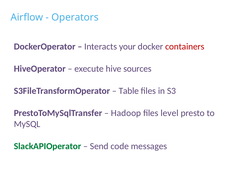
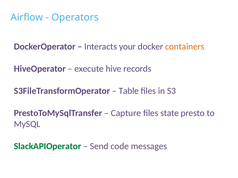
containers colour: red -> orange
sources: sources -> records
Hadoop: Hadoop -> Capture
level: level -> state
